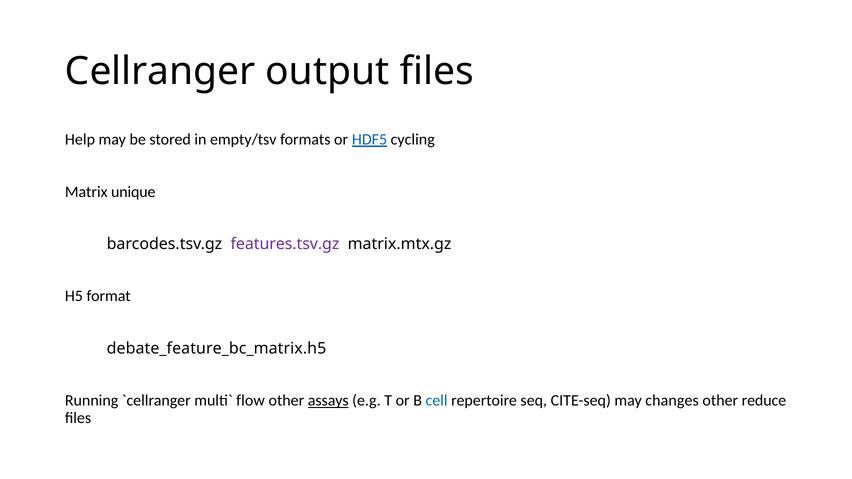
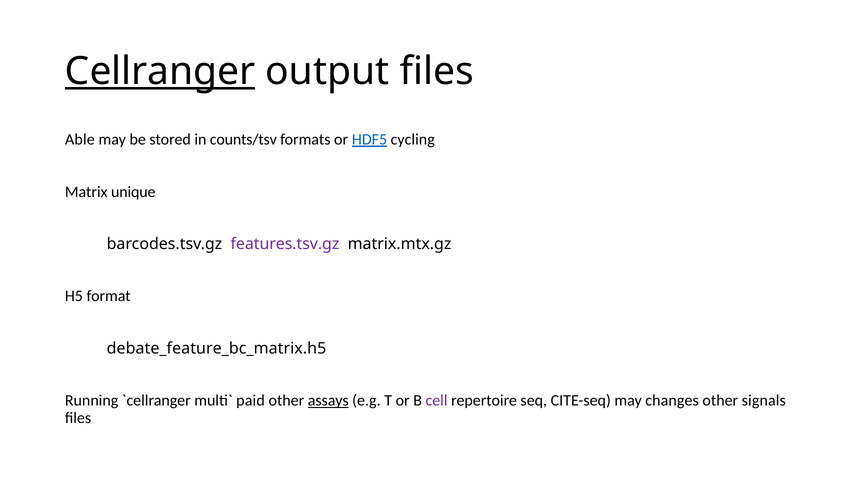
Cellranger underline: none -> present
Help: Help -> Able
empty/tsv: empty/tsv -> counts/tsv
flow: flow -> paid
cell colour: blue -> purple
reduce: reduce -> signals
